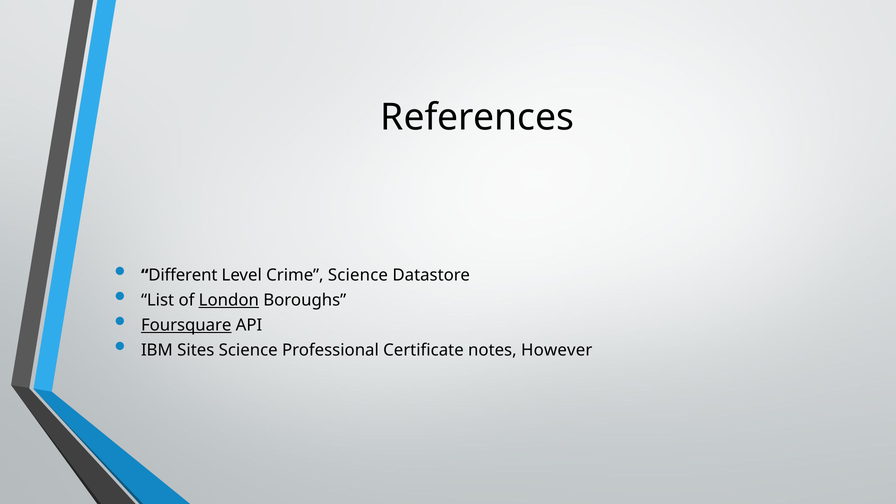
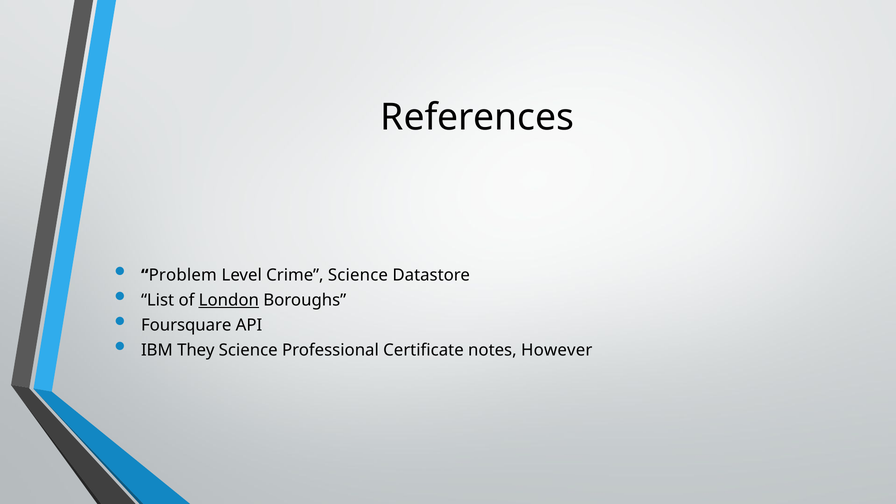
Different: Different -> Problem
Foursquare underline: present -> none
Sites: Sites -> They
